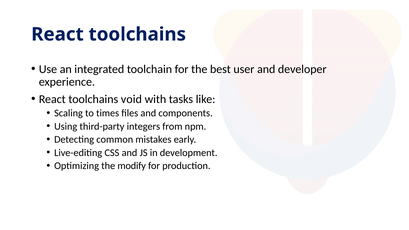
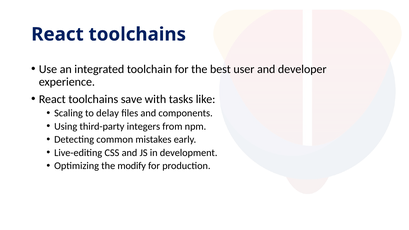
void: void -> save
times: times -> delay
